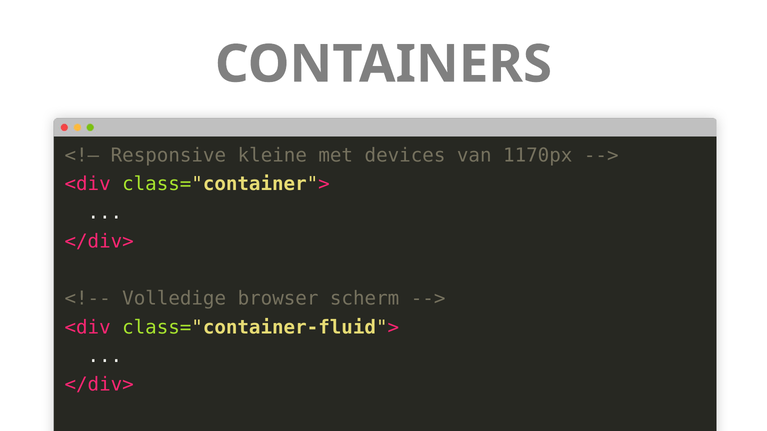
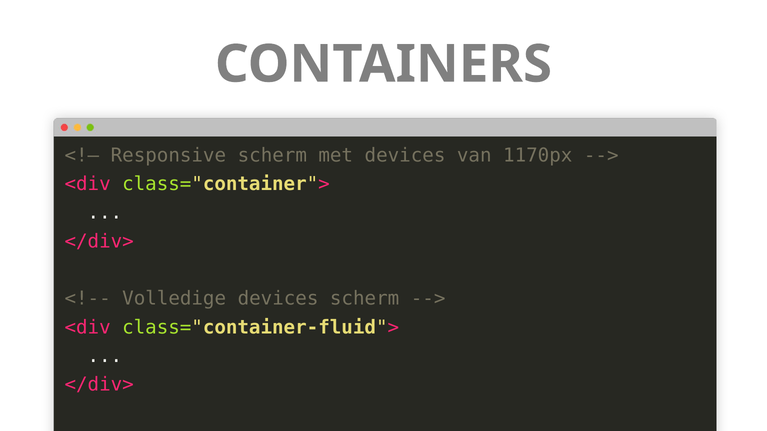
Responsive kleine: kleine -> scherm
Volledige browser: browser -> devices
